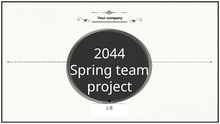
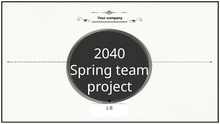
2044: 2044 -> 2040
